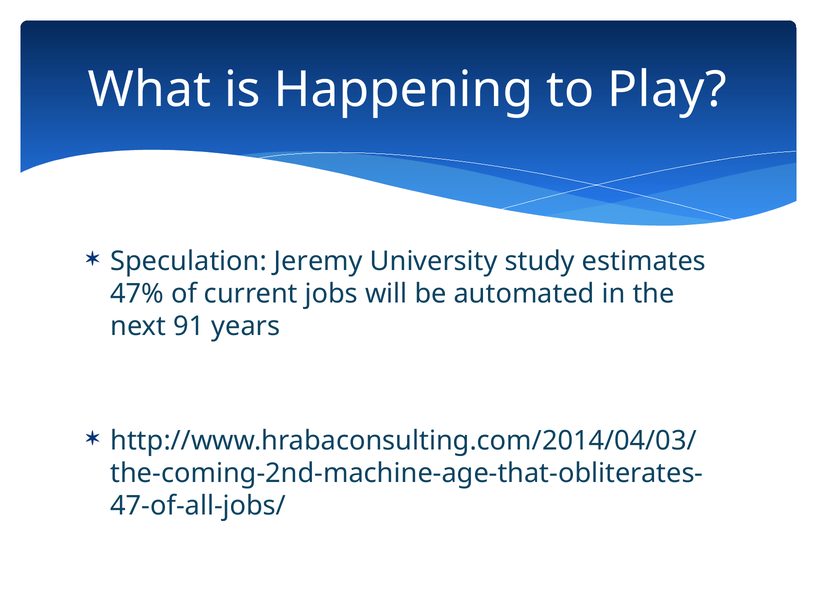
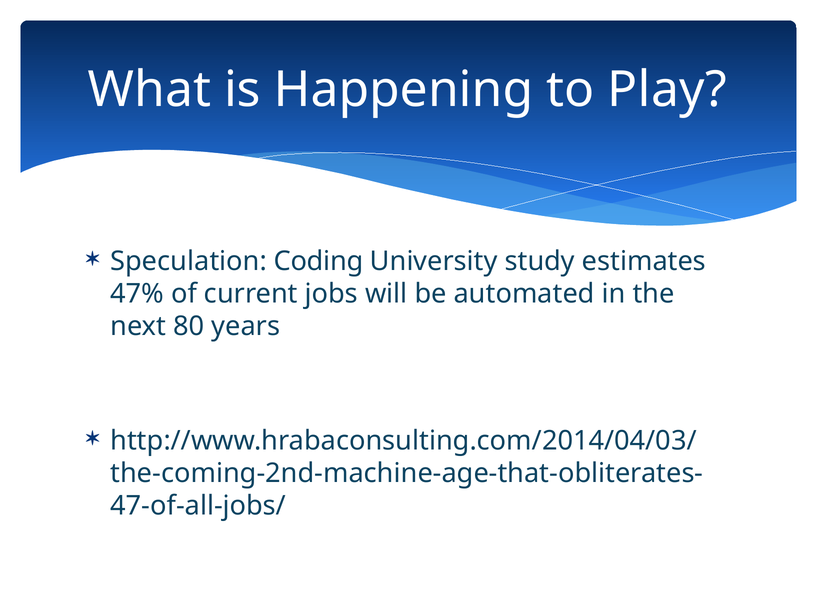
Jeremy: Jeremy -> Coding
91: 91 -> 80
